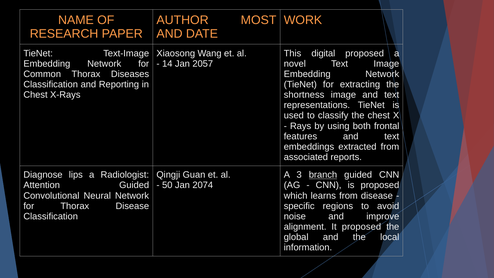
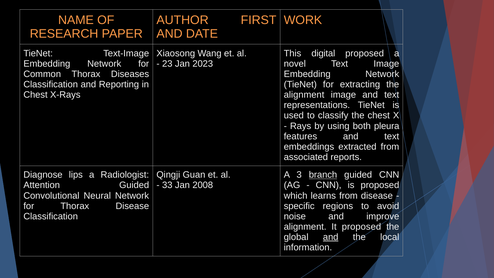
MOST: MOST -> FIRST
14: 14 -> 23
2057: 2057 -> 2023
shortness at (304, 95): shortness -> alignment
frontal: frontal -> pleura
50: 50 -> 33
2074: 2074 -> 2008
and at (331, 237) underline: none -> present
